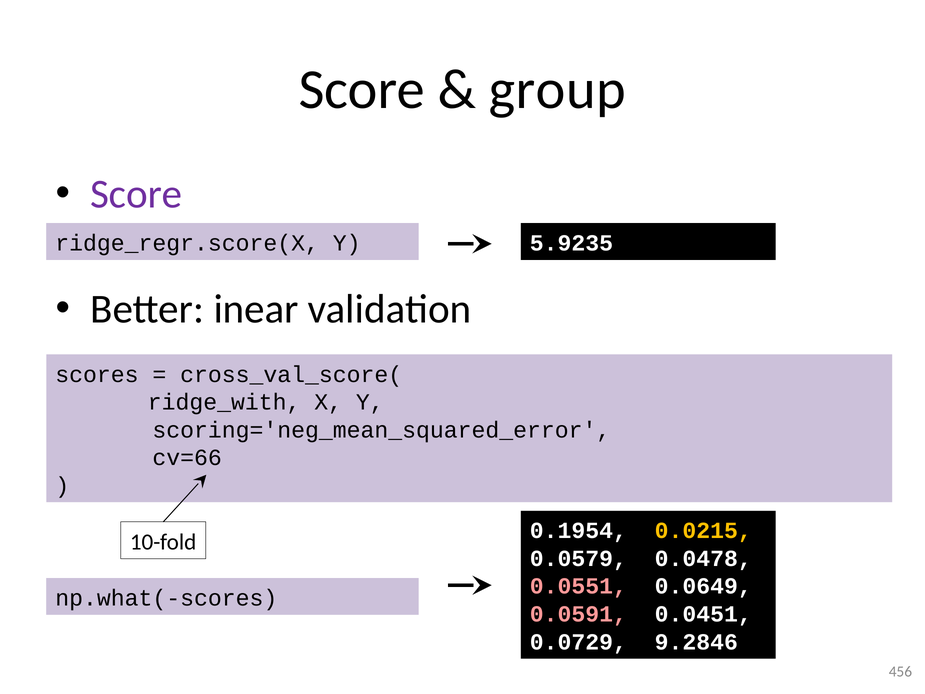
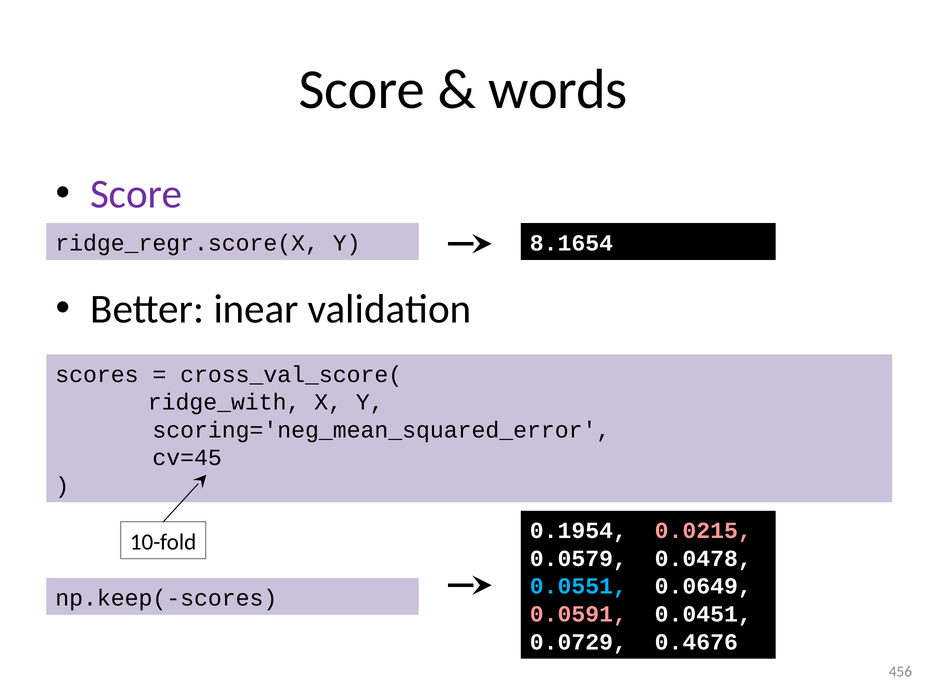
group: group -> words
5.9235: 5.9235 -> 8.1654
cv=66: cv=66 -> cv=45
0.0215 colour: yellow -> pink
0.0551 colour: pink -> light blue
np.what(-scores: np.what(-scores -> np.keep(-scores
9.2846: 9.2846 -> 0.4676
